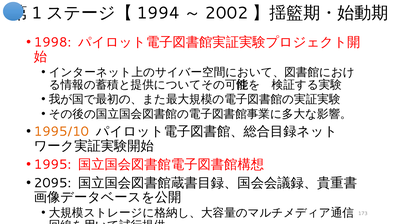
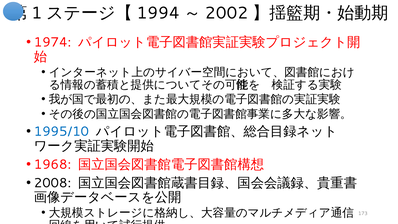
1998: 1998 -> 1974
1995/10 colour: orange -> blue
1995: 1995 -> 1968
2095: 2095 -> 2008
